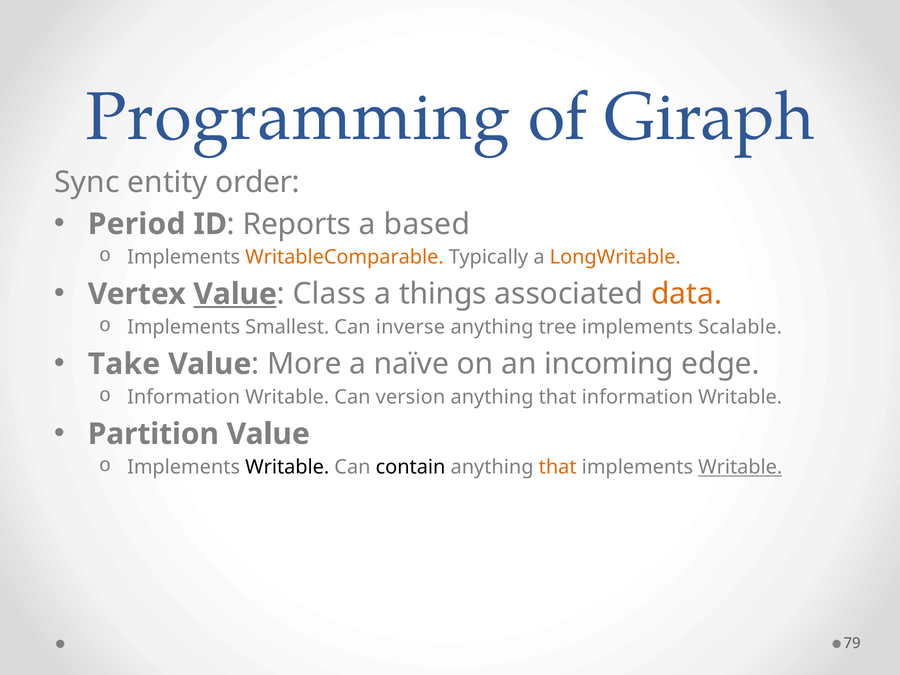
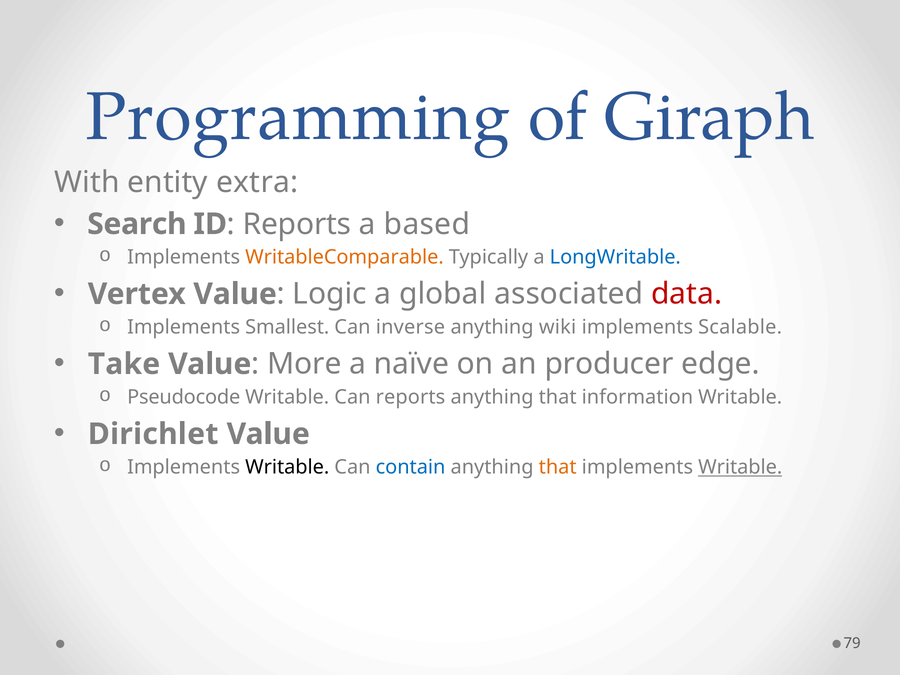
Sync: Sync -> With
order: order -> extra
Period: Period -> Search
LongWritable colour: orange -> blue
Value at (235, 294) underline: present -> none
Class: Class -> Logic
things: things -> global
data colour: orange -> red
tree: tree -> wiki
incoming: incoming -> producer
Information at (184, 397): Information -> Pseudocode
Can version: version -> reports
Partition: Partition -> Dirichlet
contain colour: black -> blue
